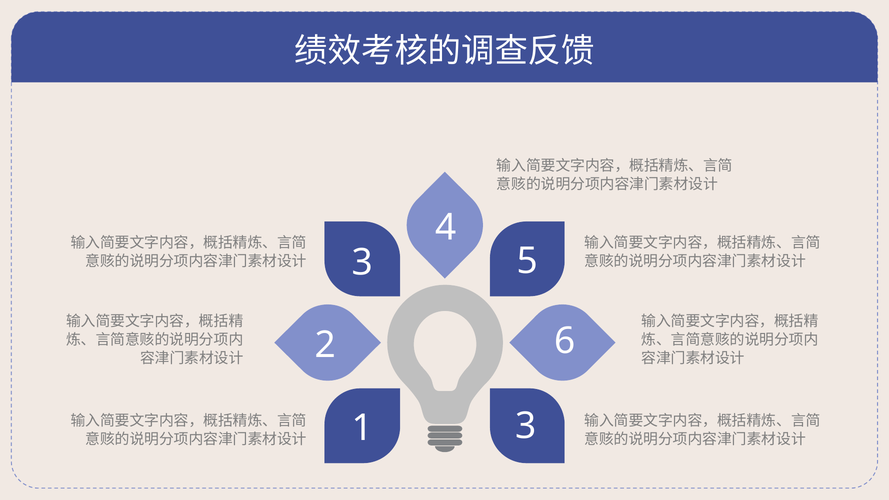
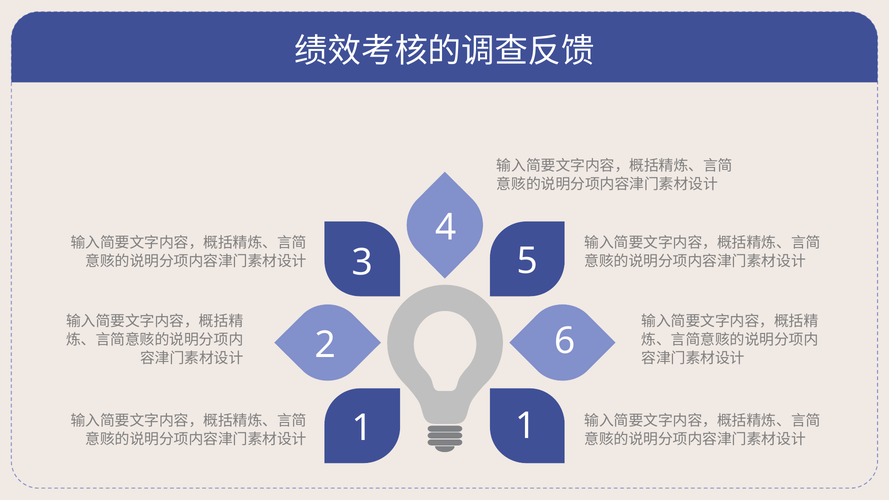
1 3: 3 -> 1
